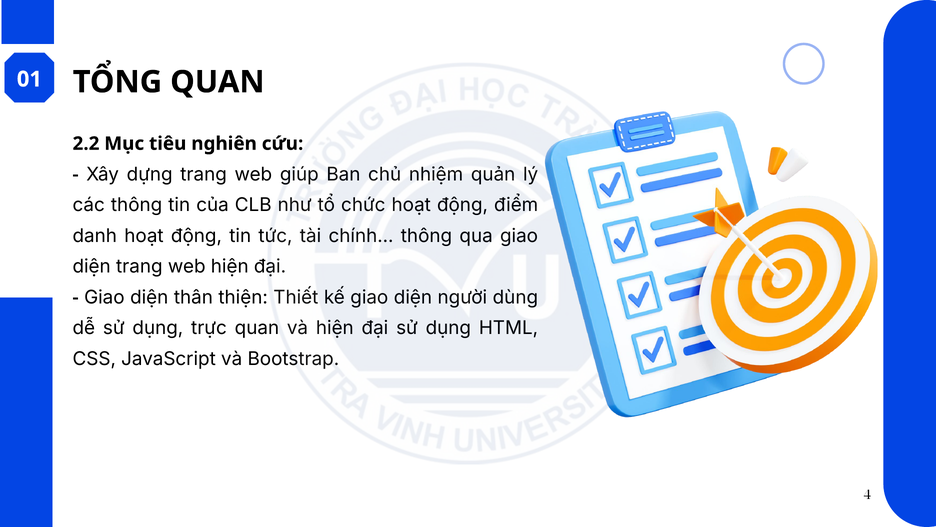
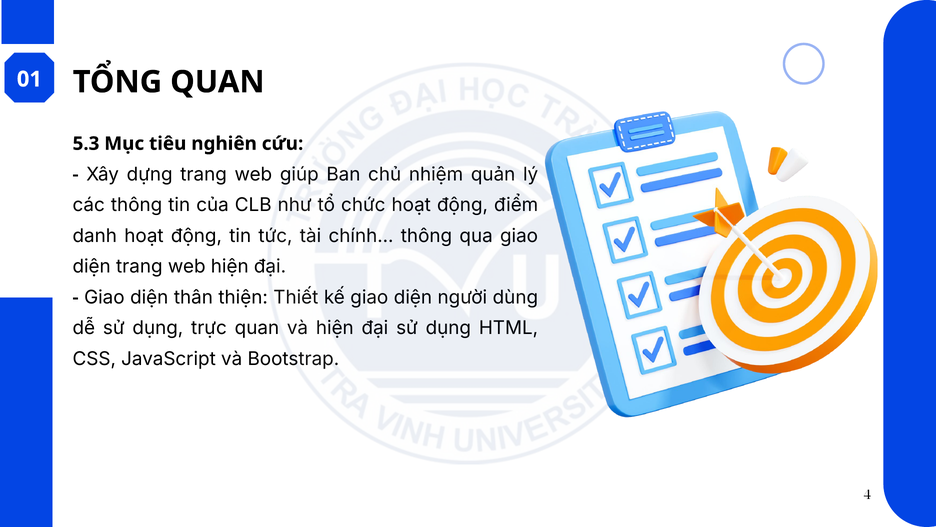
2.2: 2.2 -> 5.3
